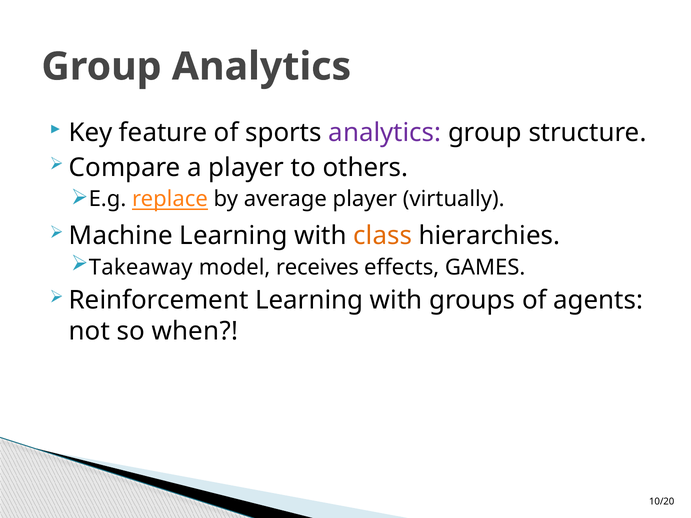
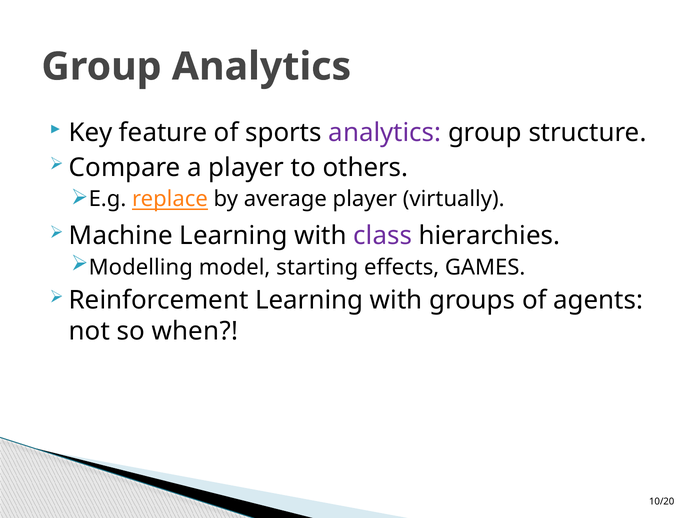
class colour: orange -> purple
Takeaway: Takeaway -> Modelling
receives: receives -> starting
